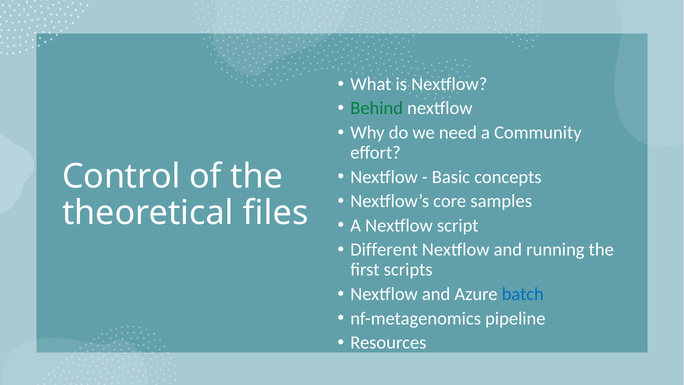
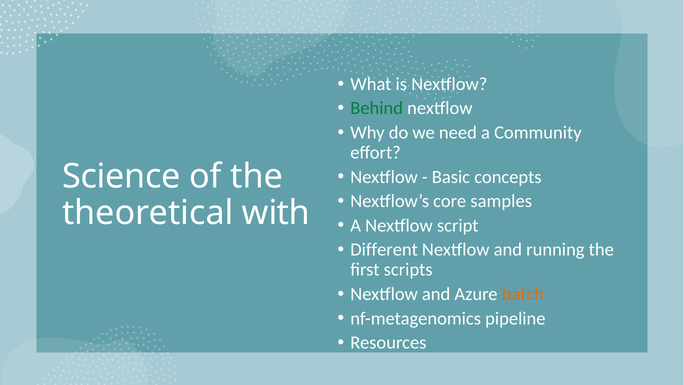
Control: Control -> Science
files: files -> with
batch colour: blue -> orange
